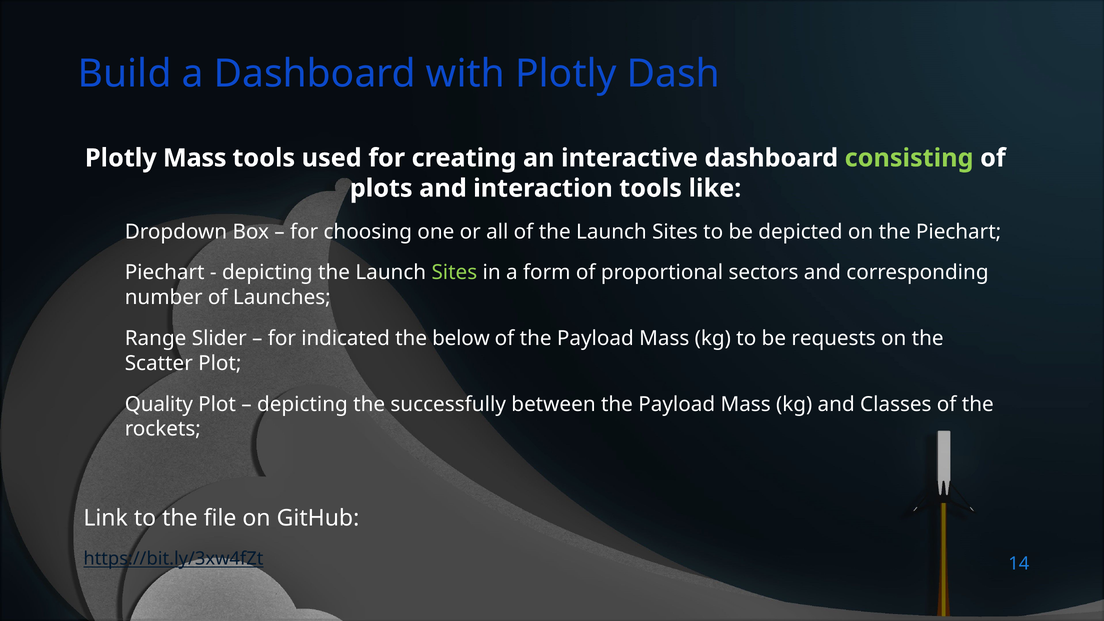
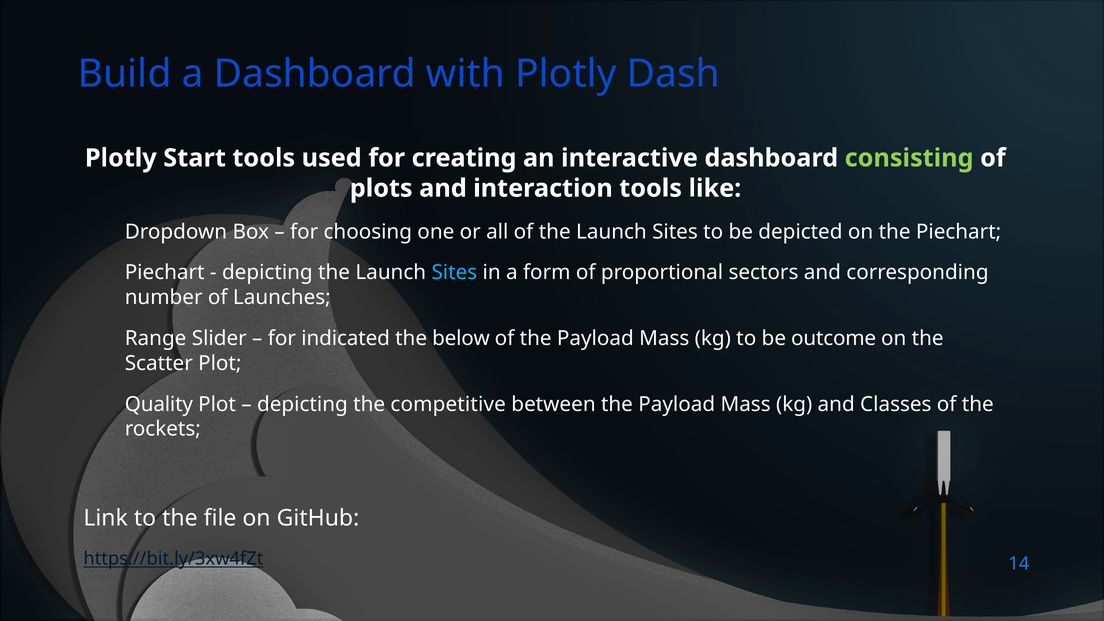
Plotly Mass: Mass -> Start
Sites at (454, 273) colour: light green -> light blue
requests: requests -> outcome
successfully: successfully -> competitive
